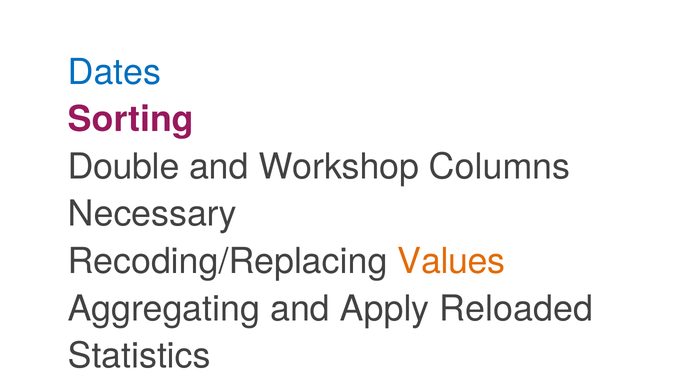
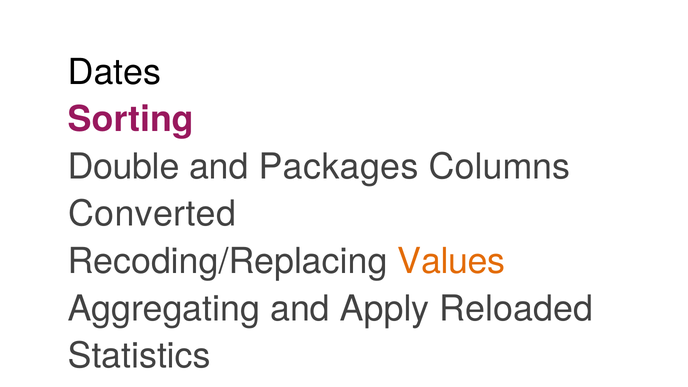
Dates colour: blue -> black
Workshop: Workshop -> Packages
Necessary: Necessary -> Converted
